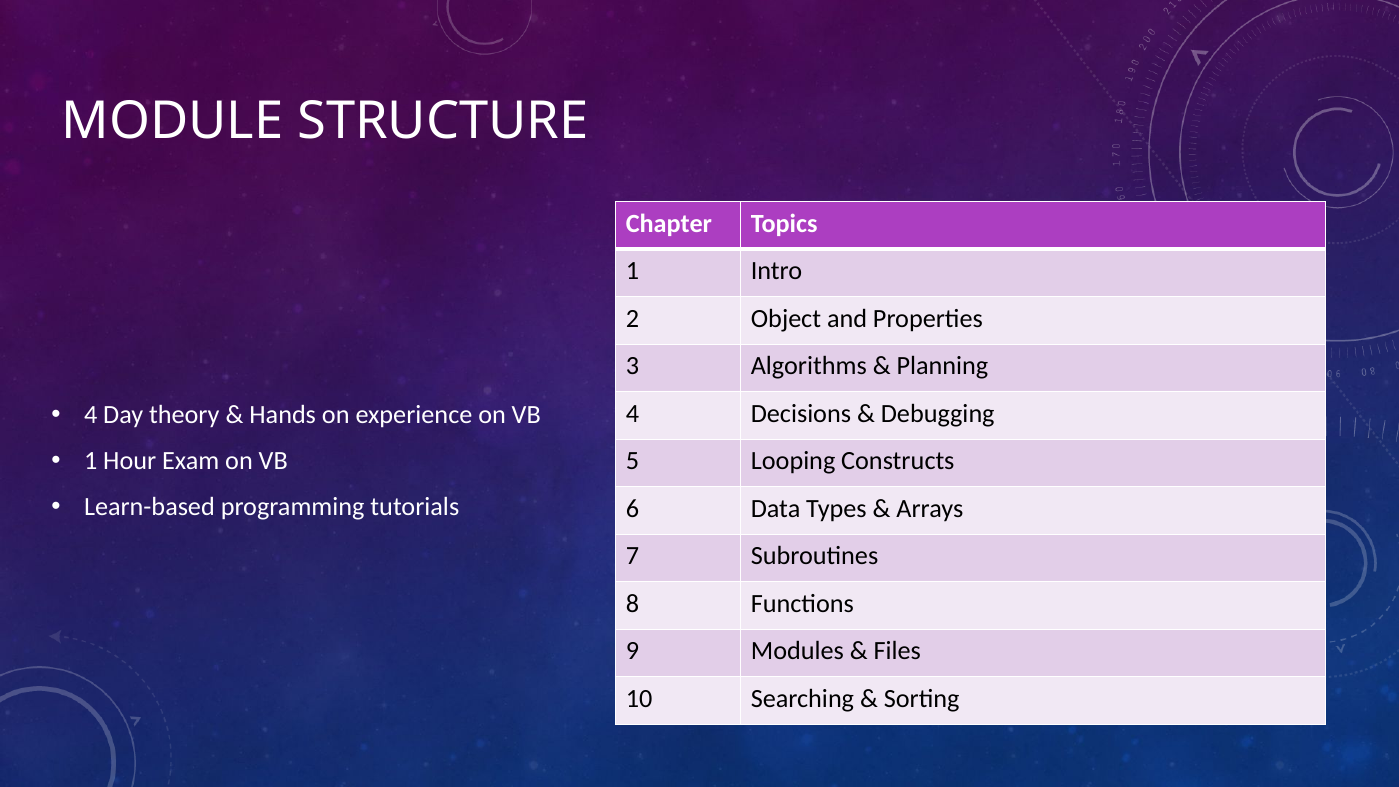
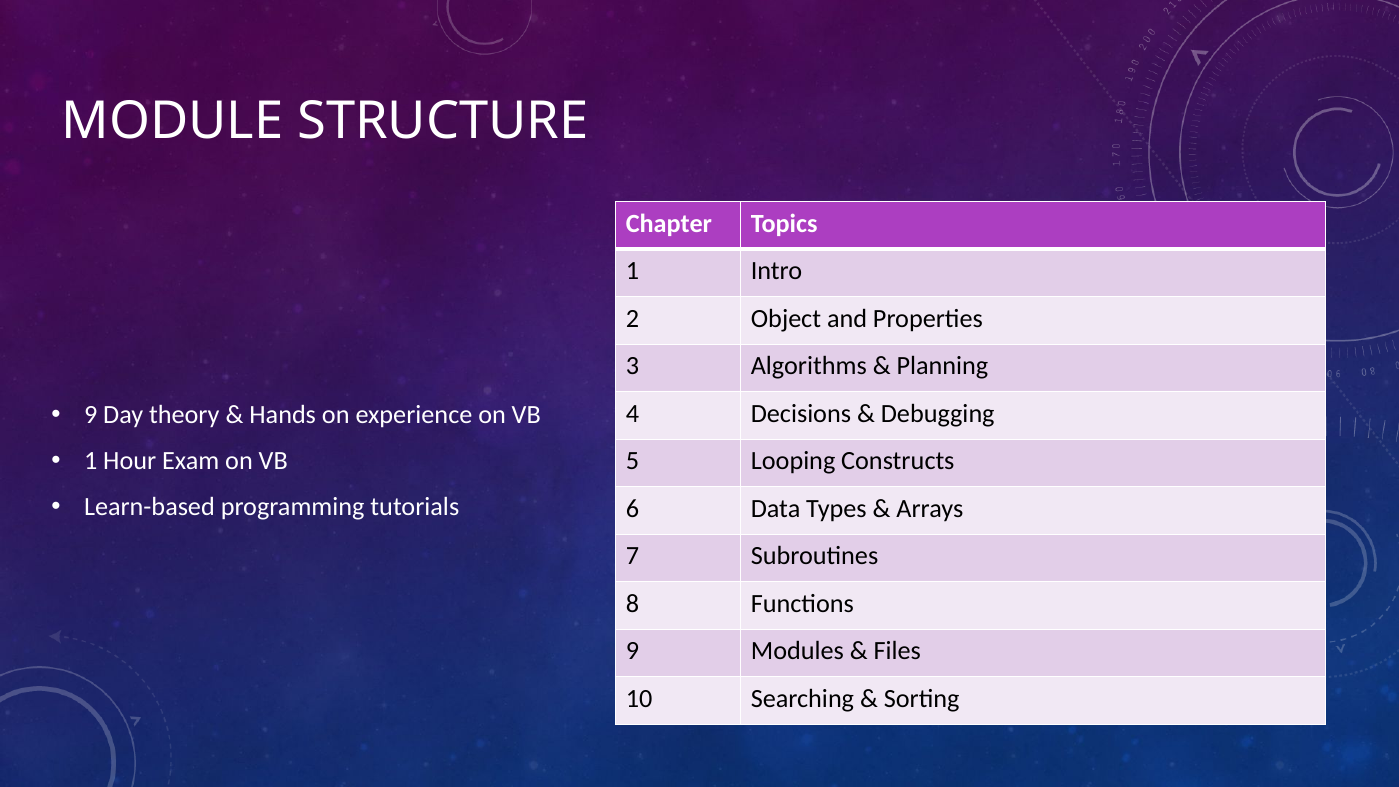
4 at (91, 415): 4 -> 9
